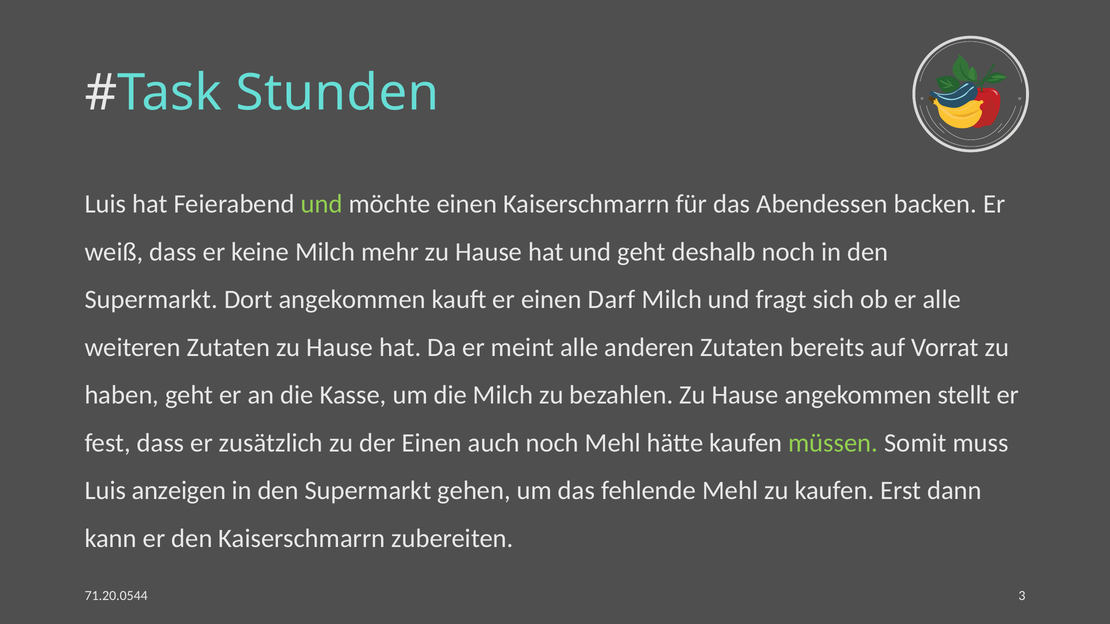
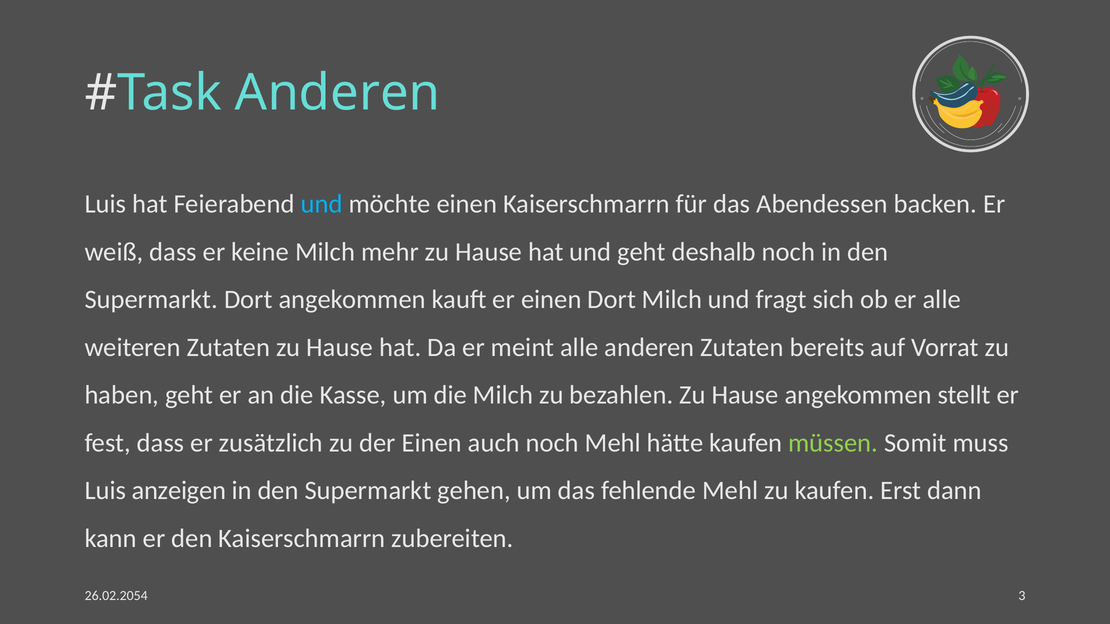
Stunden at (337, 93): Stunden -> Anderen
und at (322, 204) colour: light green -> light blue
einen Darf: Darf -> Dort
71.20.0544: 71.20.0544 -> 26.02.2054
